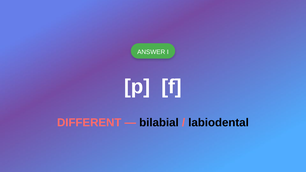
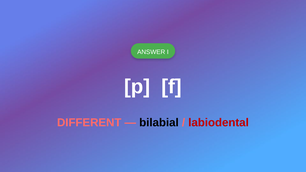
labiodental colour: black -> red
